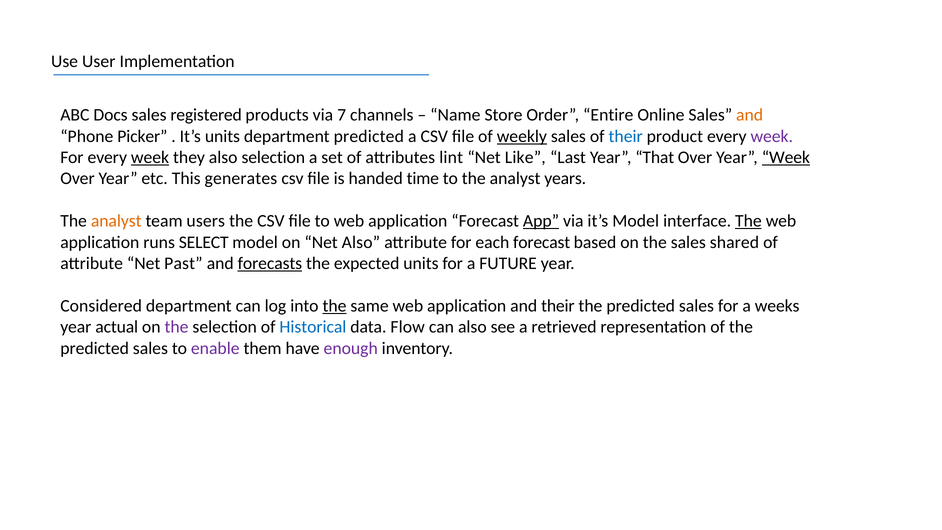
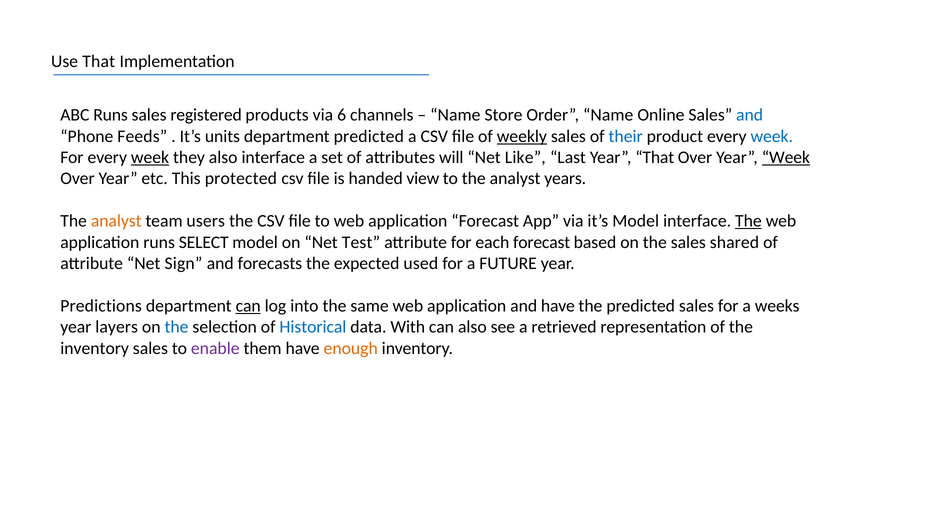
Use User: User -> That
ABC Docs: Docs -> Runs
7: 7 -> 6
Order Entire: Entire -> Name
and at (750, 115) colour: orange -> blue
Picker: Picker -> Feeds
week at (772, 136) colour: purple -> blue
also selection: selection -> interface
lint: lint -> will
generates: generates -> protected
time: time -> view
App underline: present -> none
Net Also: Also -> Test
Past: Past -> Sign
forecasts underline: present -> none
expected units: units -> used
Considered: Considered -> Predictions
can at (248, 306) underline: none -> present
the at (334, 306) underline: present -> none
and their: their -> have
actual: actual -> layers
the at (177, 327) colour: purple -> blue
Flow: Flow -> With
predicted at (95, 348): predicted -> inventory
enough colour: purple -> orange
